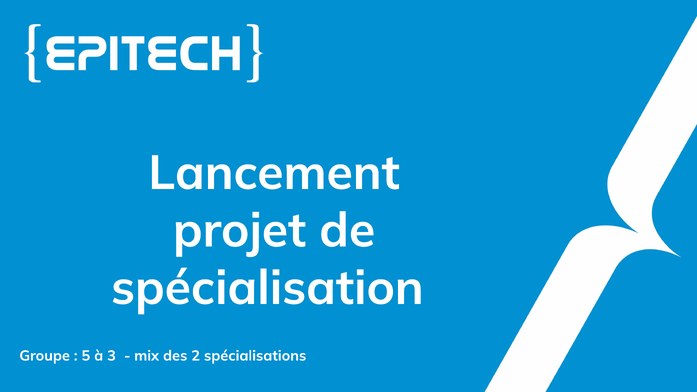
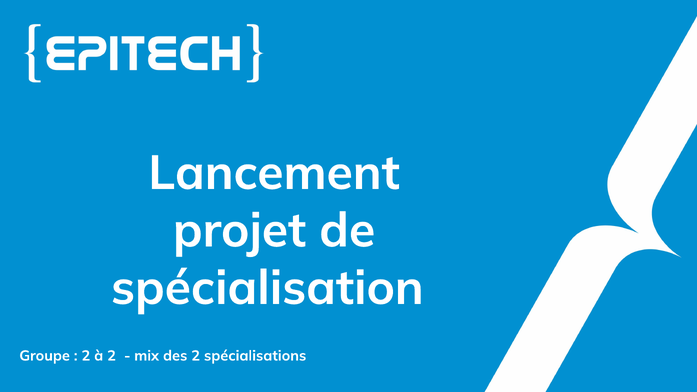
5 at (86, 356): 5 -> 2
à 3: 3 -> 2
